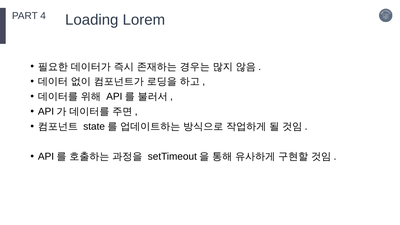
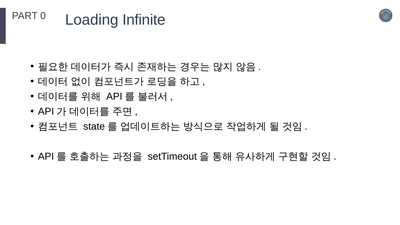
4: 4 -> 0
Lorem: Lorem -> Infinite
